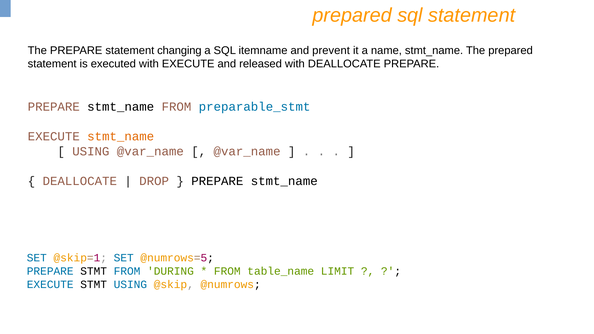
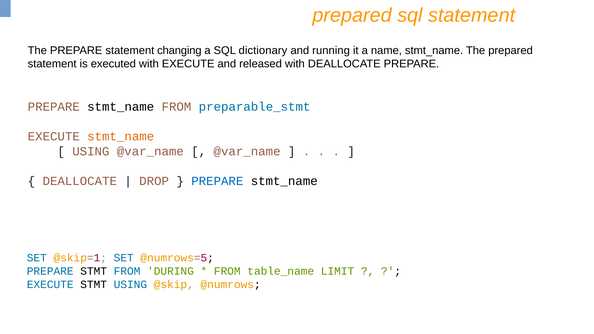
itemname: itemname -> dictionary
prevent: prevent -> running
PREPARE at (217, 181) colour: black -> blue
